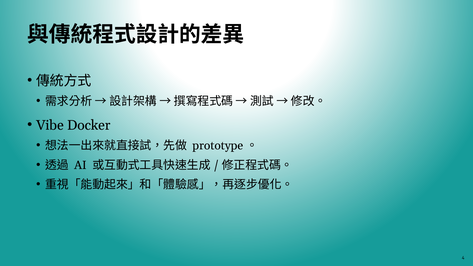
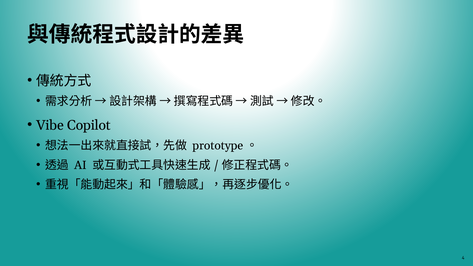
Docker: Docker -> Copilot
